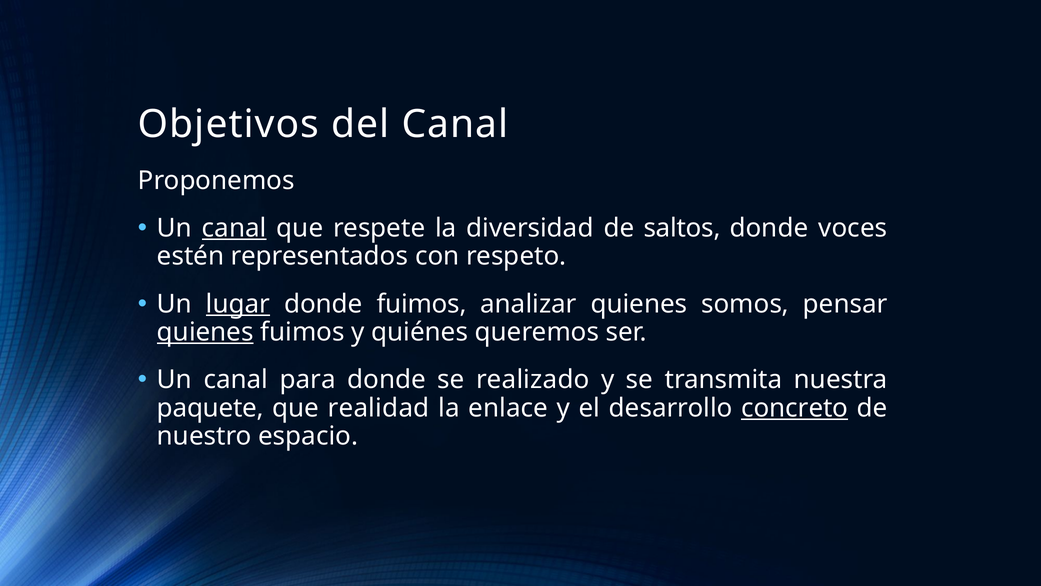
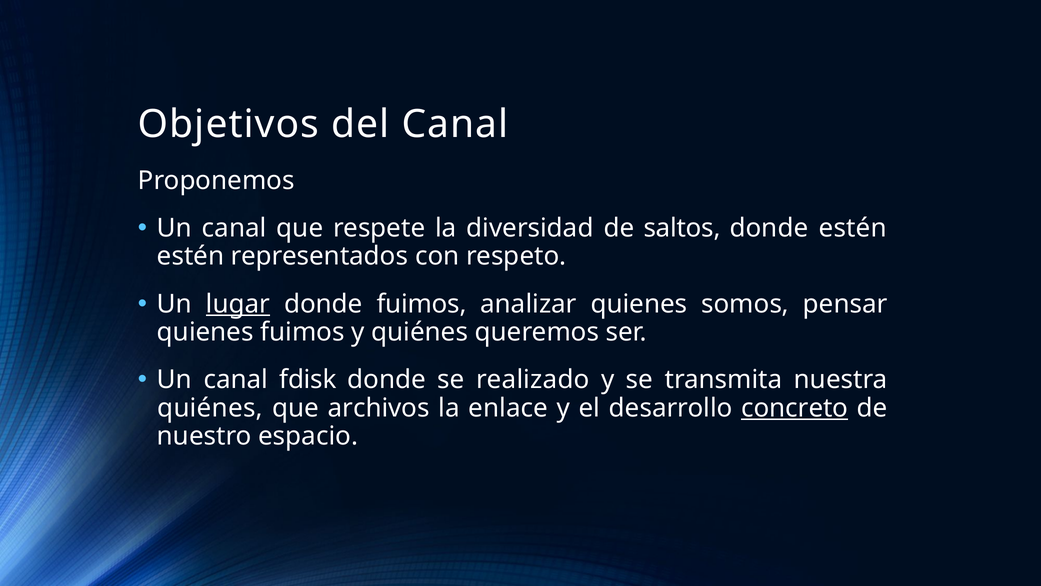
canal at (234, 228) underline: present -> none
donde voces: voces -> estén
quienes at (205, 332) underline: present -> none
para: para -> fdisk
paquete at (210, 408): paquete -> quiénes
realidad: realidad -> archivos
